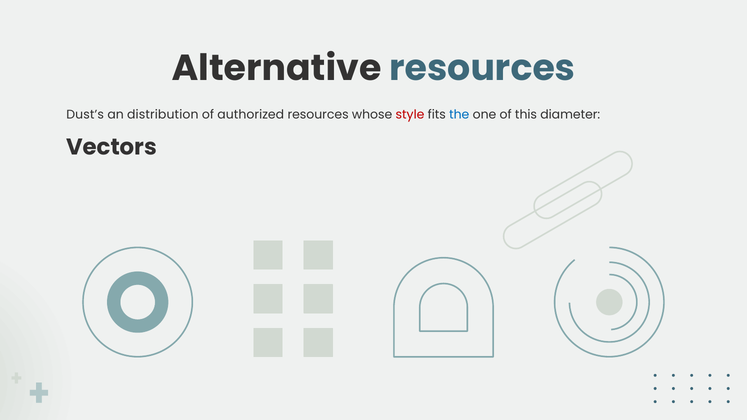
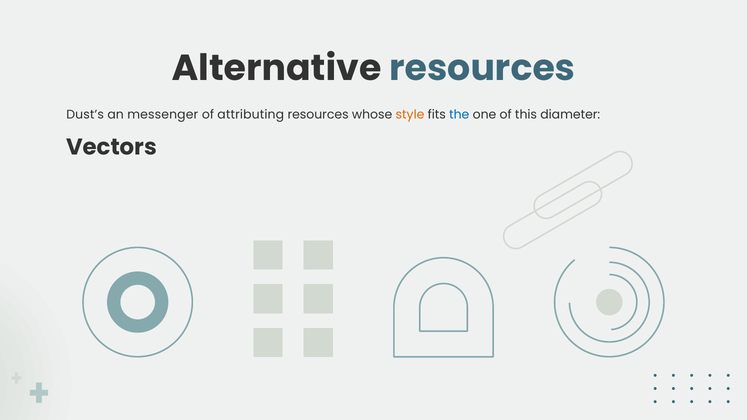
distribution: distribution -> messenger
authorized: authorized -> attributing
style colour: red -> orange
